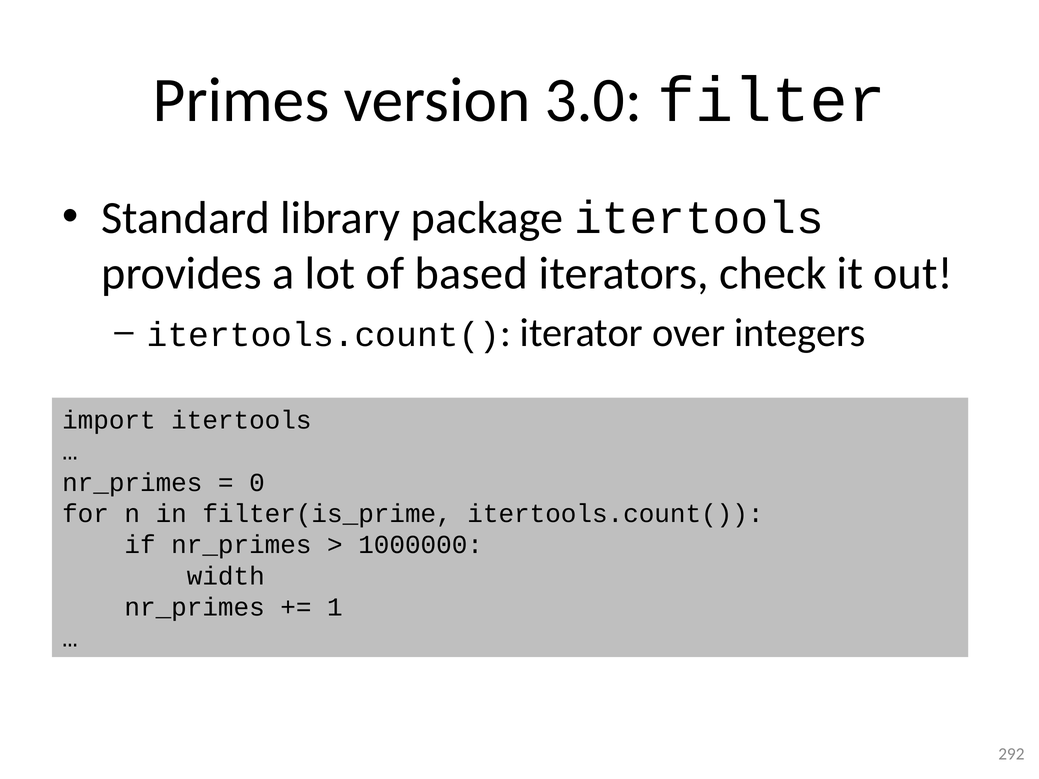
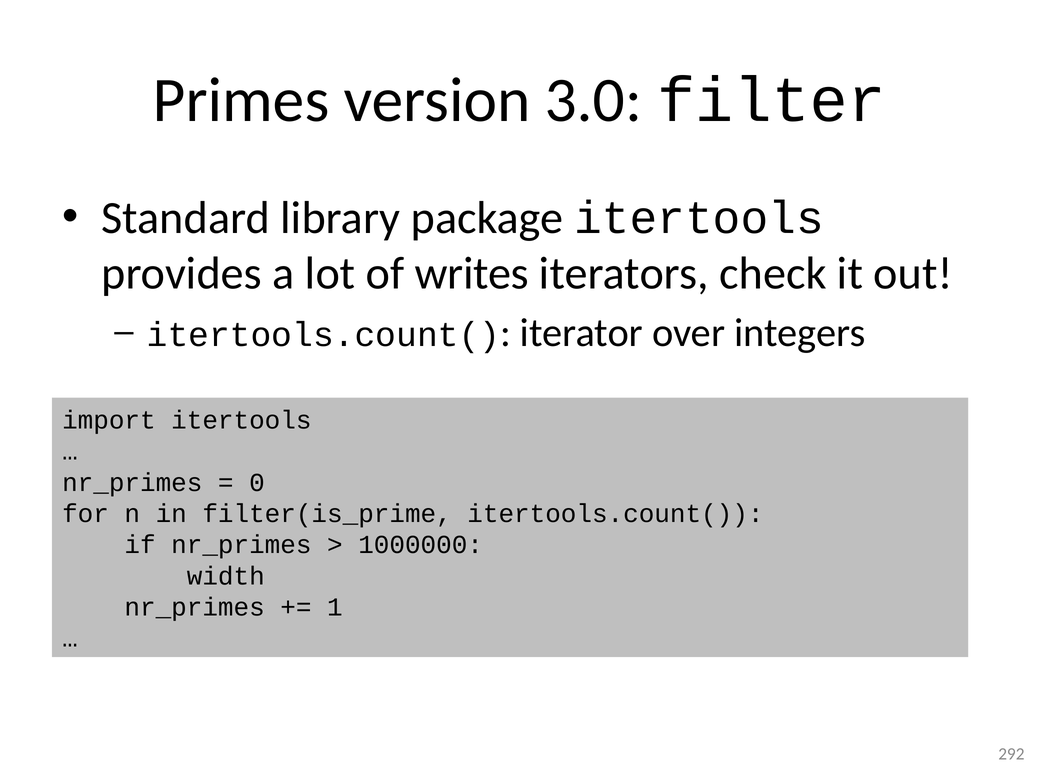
based: based -> writes
